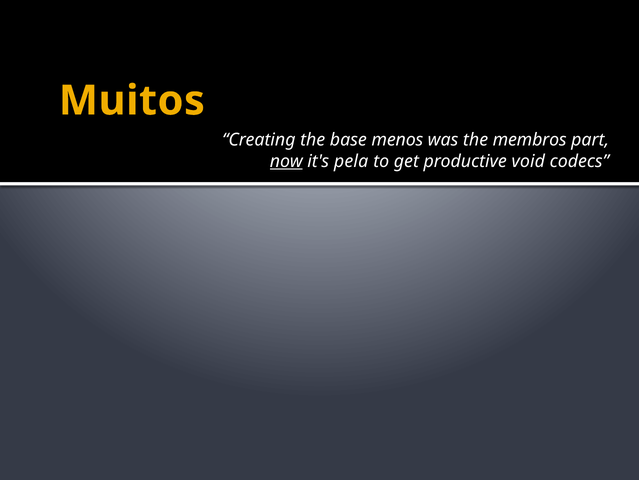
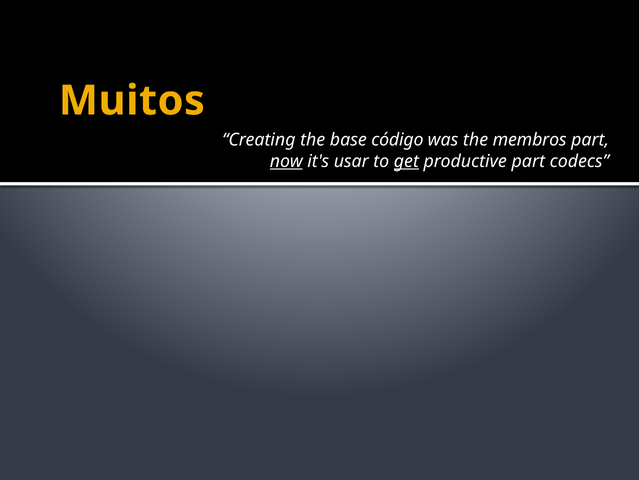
menos: menos -> código
pela: pela -> usar
get underline: none -> present
productive void: void -> part
